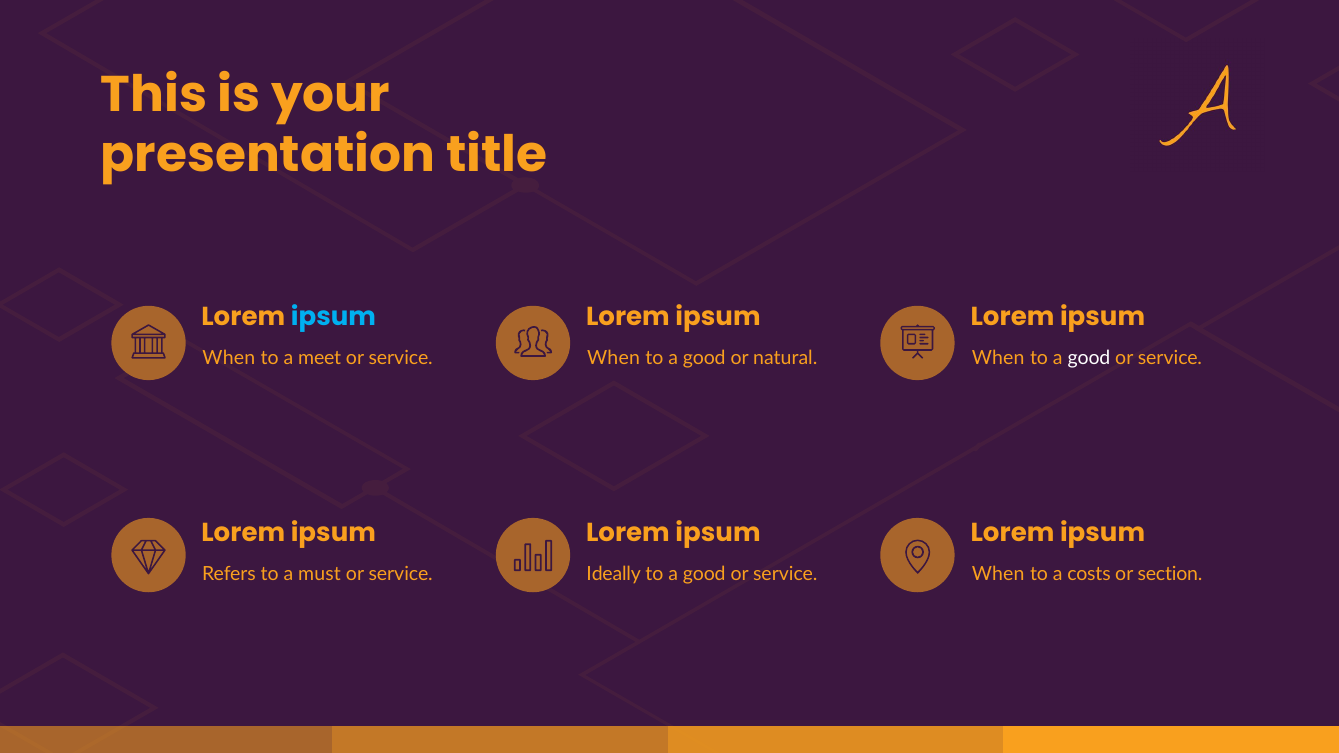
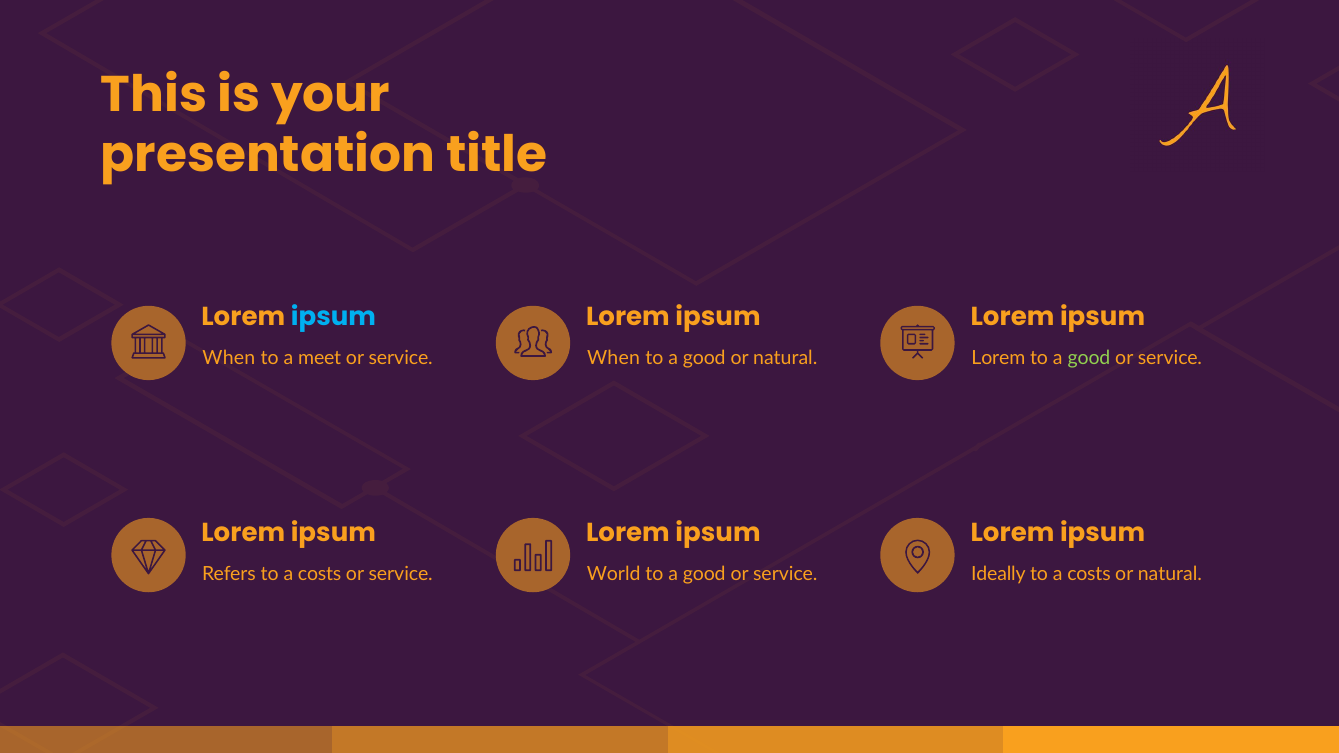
When at (998, 358): When -> Lorem
good at (1089, 358) colour: white -> light green
Refers to a must: must -> costs
Ideally: Ideally -> World
When at (998, 575): When -> Ideally
section at (1170, 575): section -> natural
